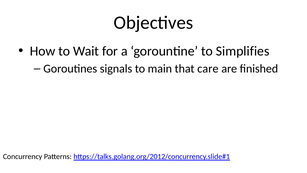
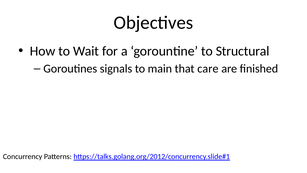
Simplifies: Simplifies -> Structural
